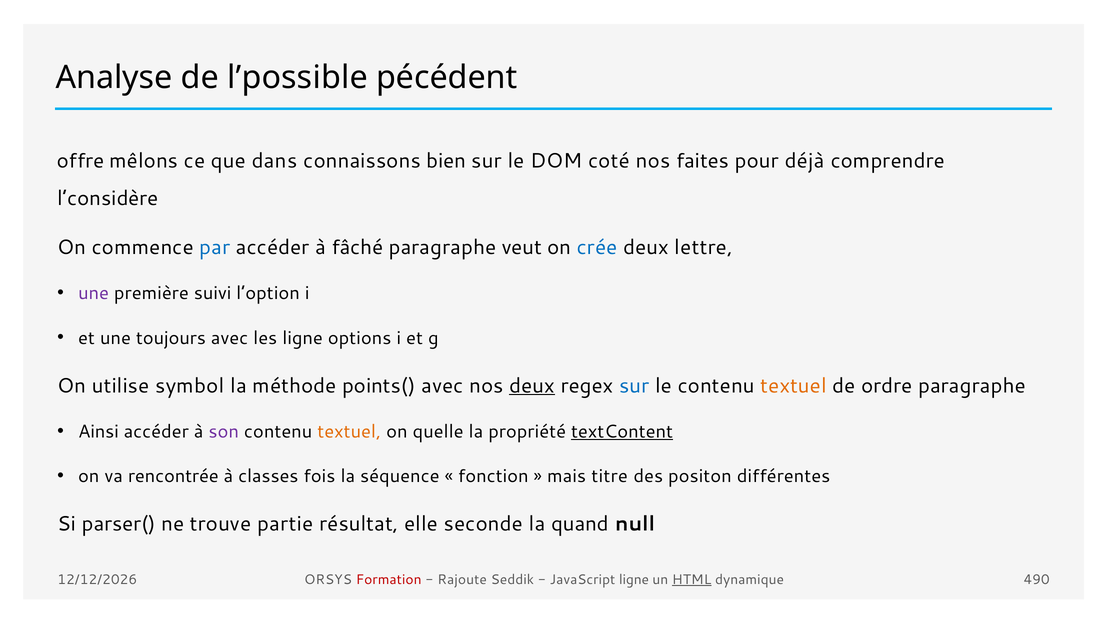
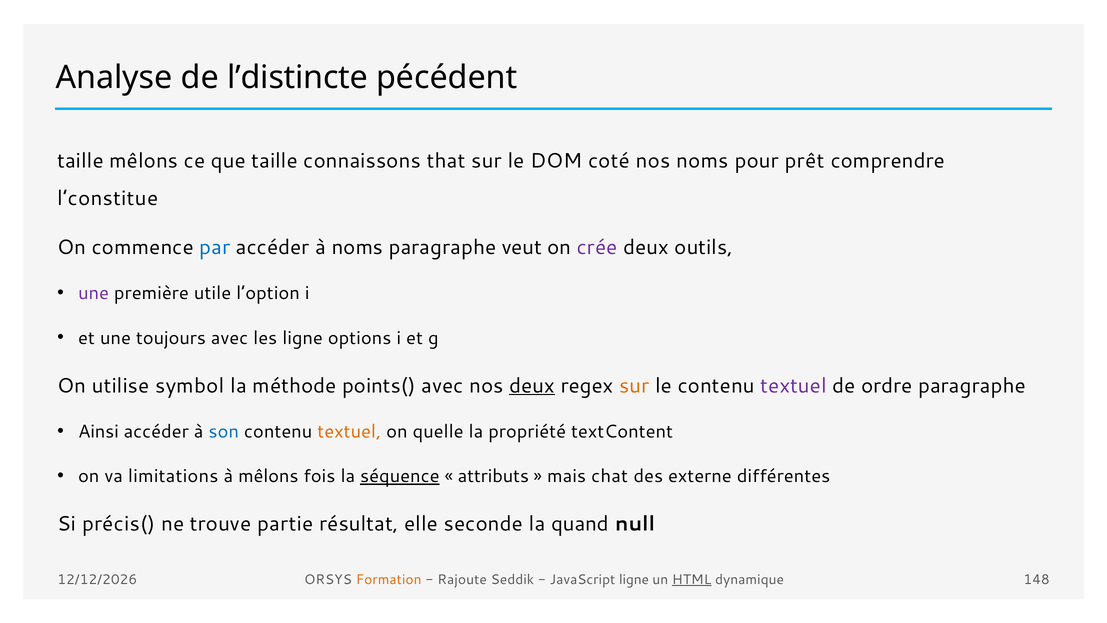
l’possible: l’possible -> l’distincte
offre at (81, 161): offre -> taille
que dans: dans -> taille
bien: bien -> that
nos faites: faites -> noms
déjà: déjà -> prêt
l’considère: l’considère -> l’constitue
à fâché: fâché -> noms
crée colour: blue -> purple
lettre: lettre -> outils
suivi: suivi -> utile
sur at (634, 385) colour: blue -> orange
textuel at (794, 385) colour: orange -> purple
son colour: purple -> blue
textContent underline: present -> none
rencontrée: rencontrée -> limitations
à classes: classes -> mêlons
séquence underline: none -> present
fonction: fonction -> attributs
titre: titre -> chat
positon: positon -> externe
parser(: parser( -> précis(
Formation colour: red -> orange
490: 490 -> 148
